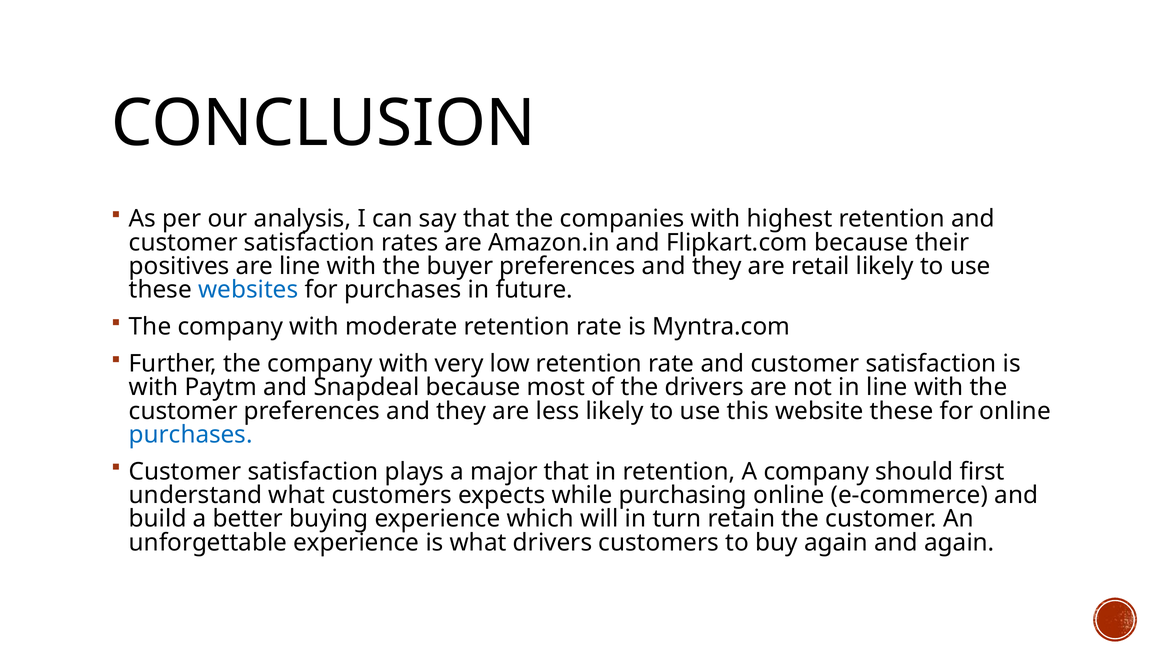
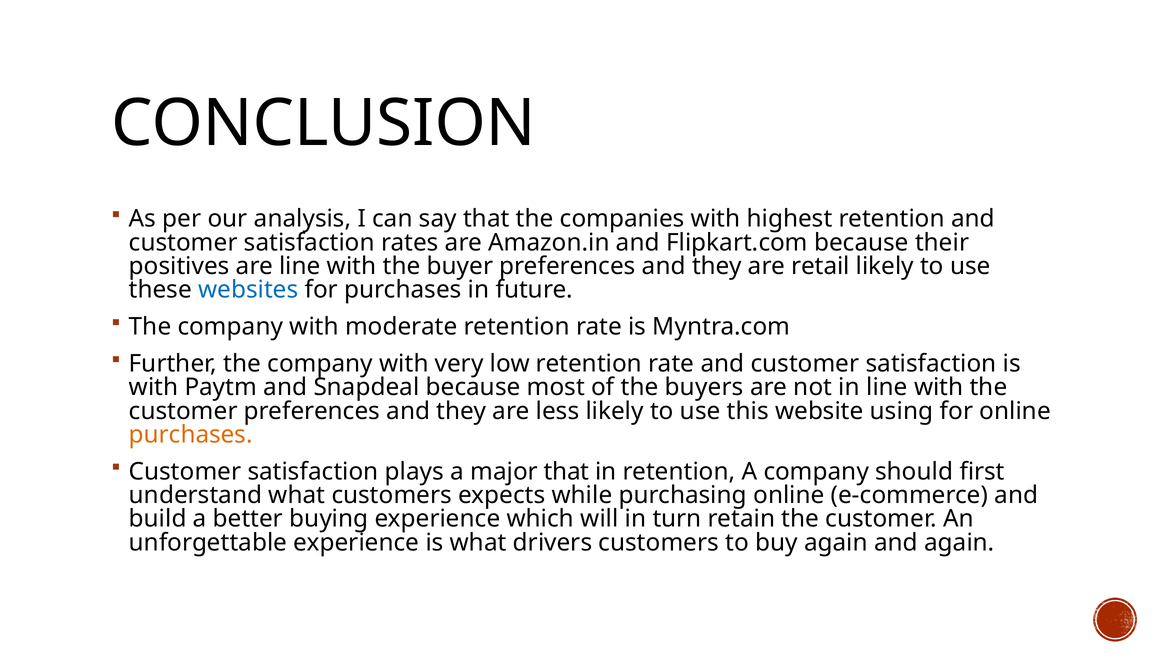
the drivers: drivers -> buyers
website these: these -> using
purchases at (191, 434) colour: blue -> orange
